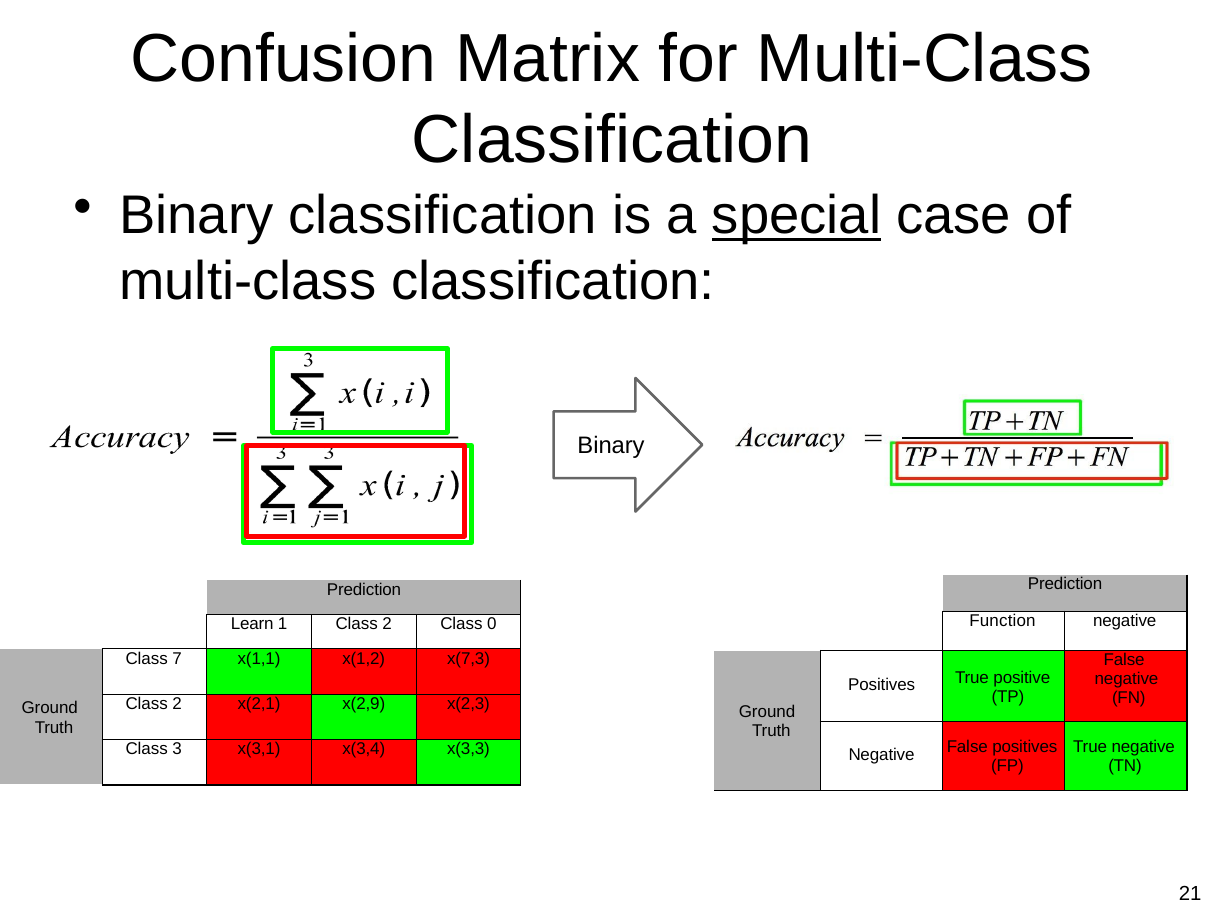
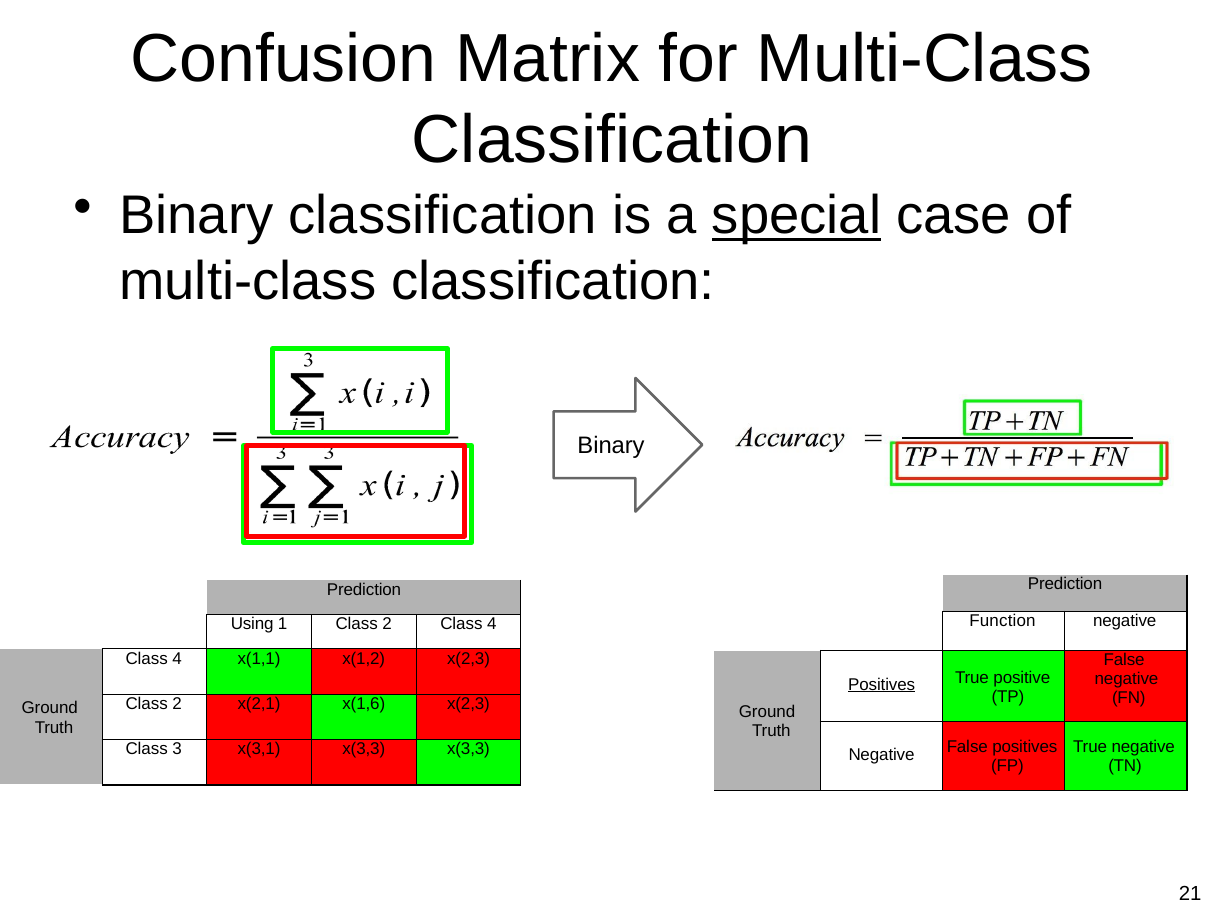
Learn: Learn -> Using
2 Class 0: 0 -> 4
7 at (177, 658): 7 -> 4
x(1,2 x(7,3: x(7,3 -> x(2,3
Positives at (882, 685) underline: none -> present
x(2,9: x(2,9 -> x(1,6
x(3,1 x(3,4: x(3,4 -> x(3,3
